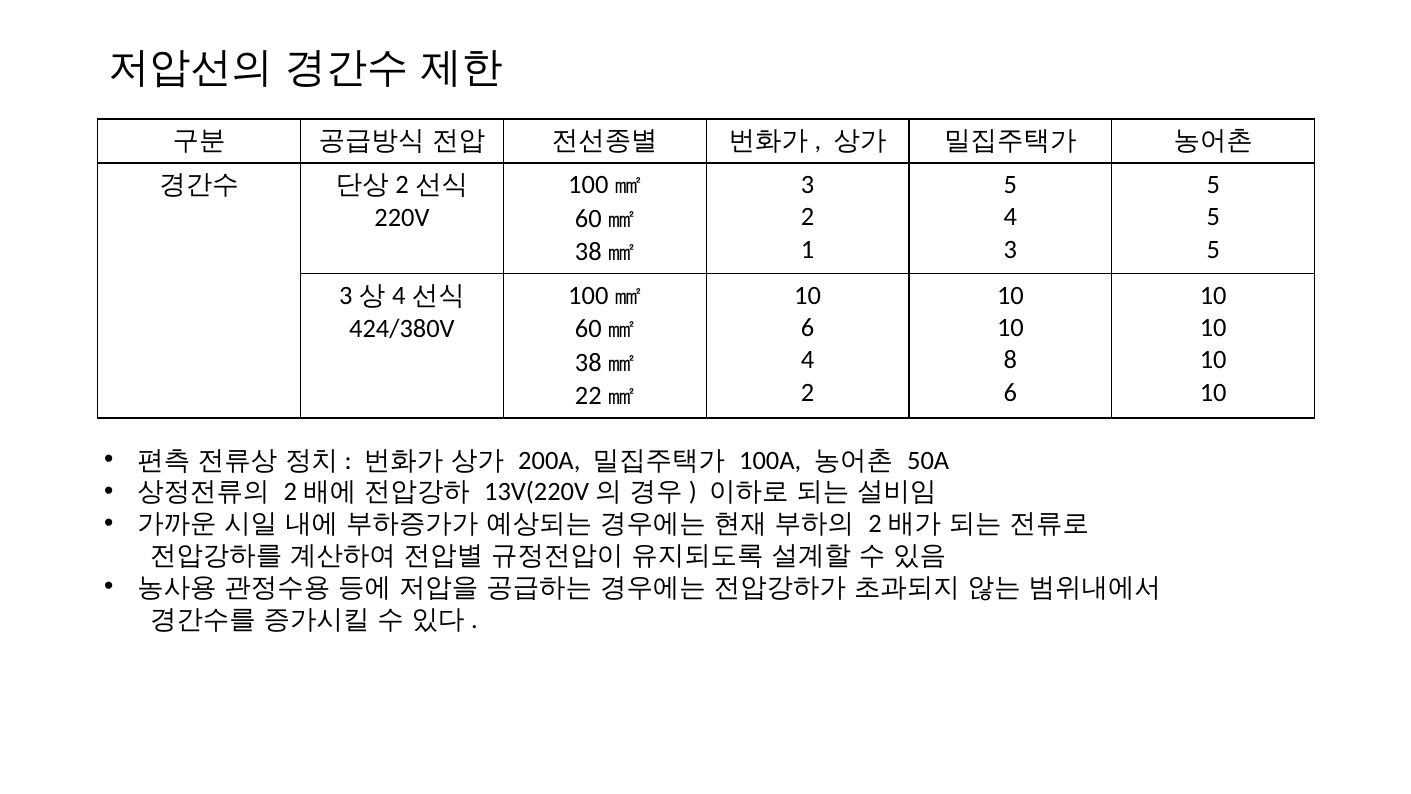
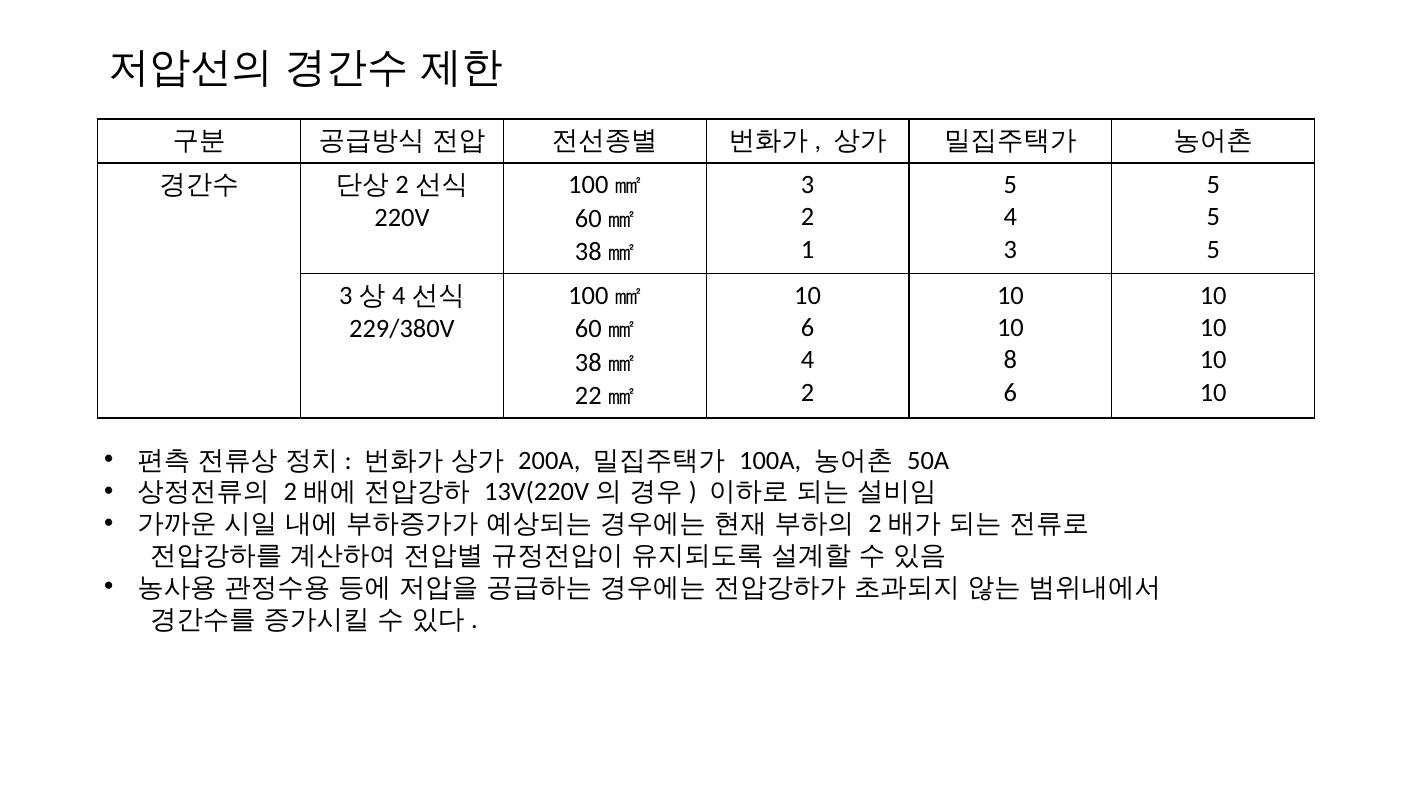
424/380V: 424/380V -> 229/380V
